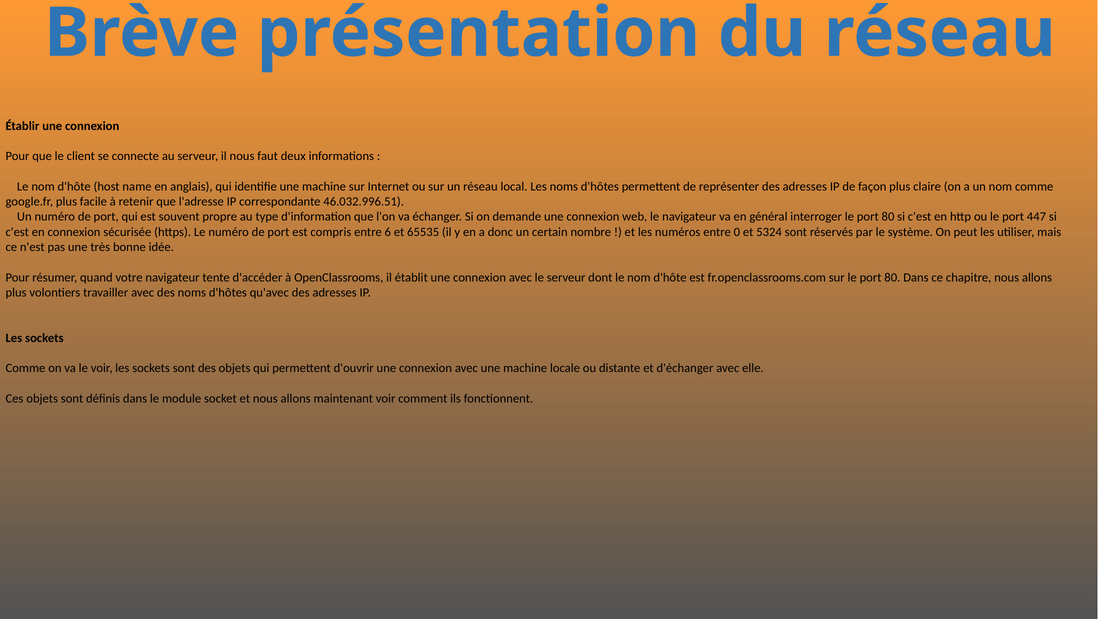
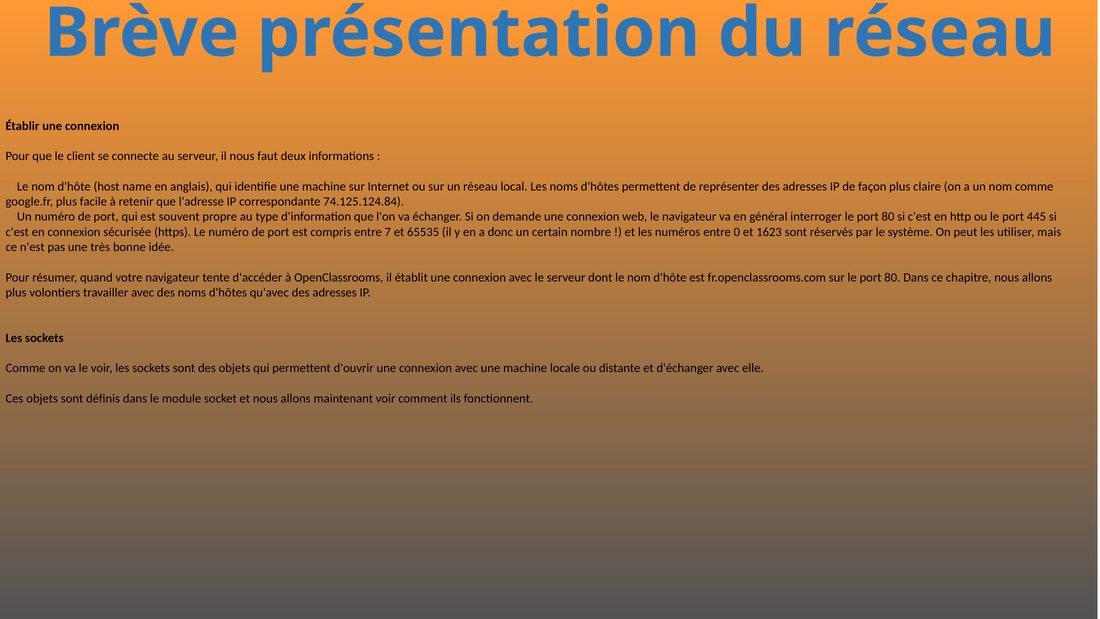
46.032.996.51: 46.032.996.51 -> 74.125.124.84
447: 447 -> 445
6: 6 -> 7
5324: 5324 -> 1623
